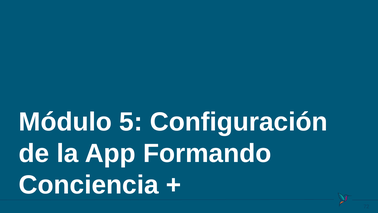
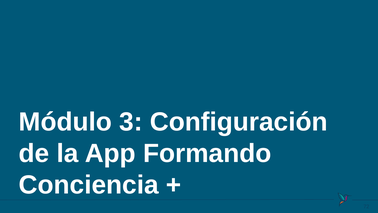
5: 5 -> 3
